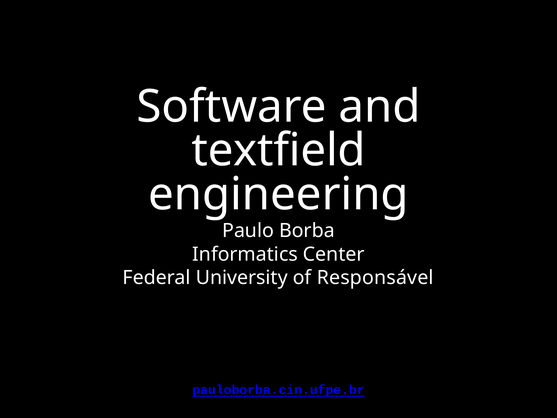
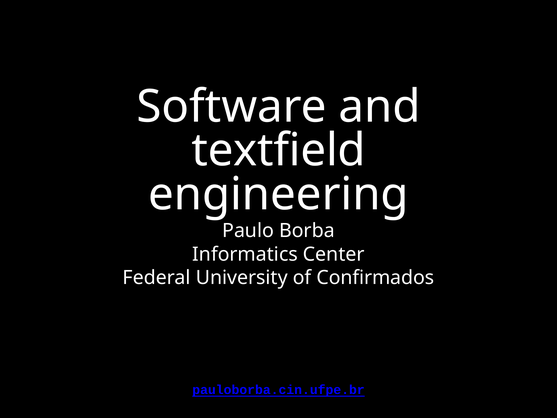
Responsável: Responsável -> Confirmados
